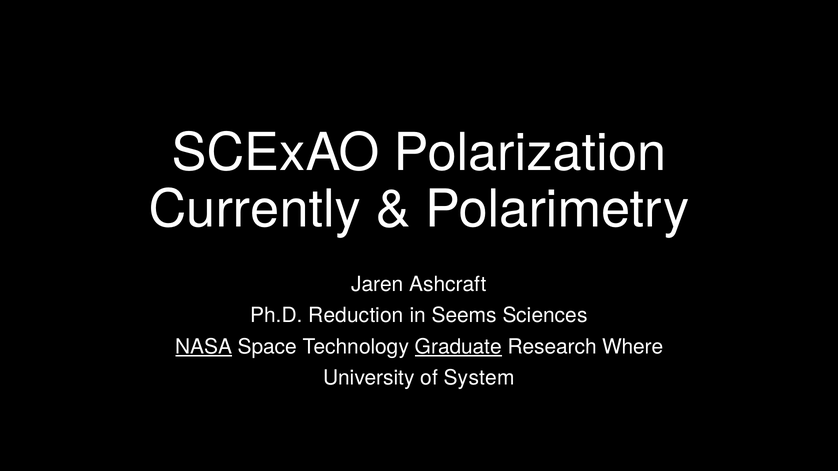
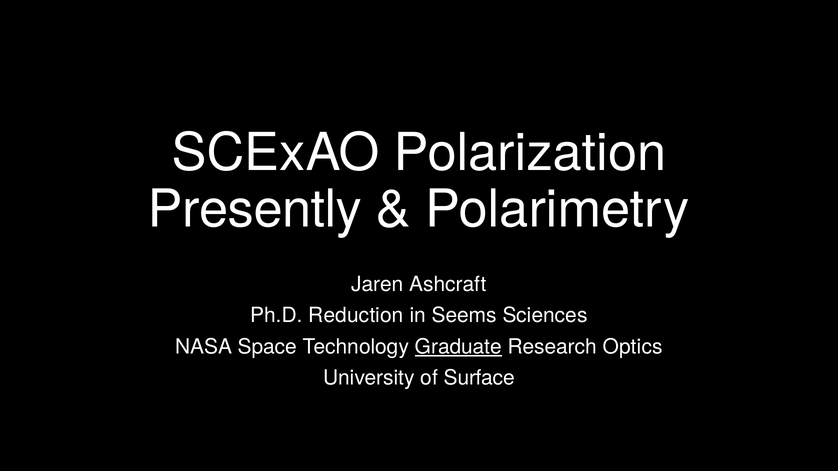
Currently: Currently -> Presently
NASA underline: present -> none
Where: Where -> Optics
System: System -> Surface
